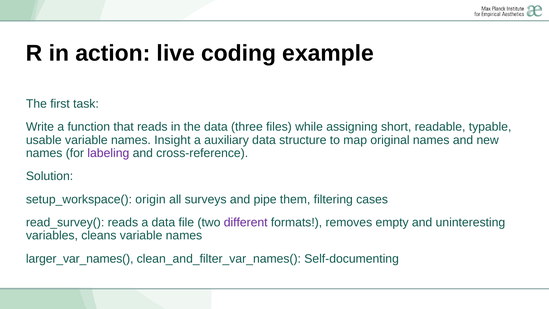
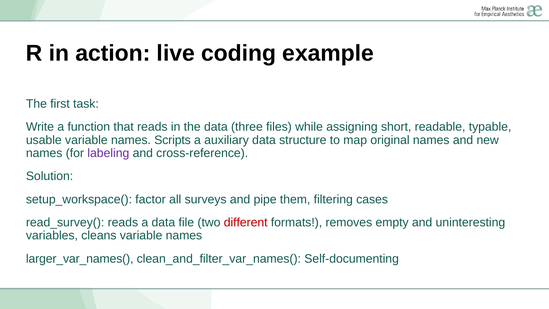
Insight: Insight -> Scripts
origin: origin -> factor
different colour: purple -> red
